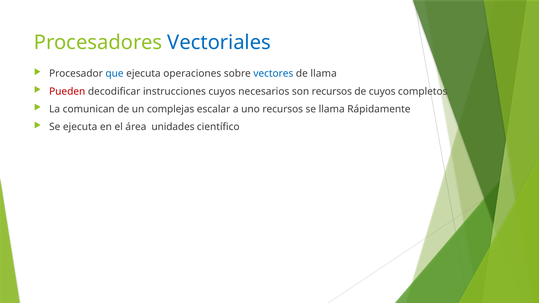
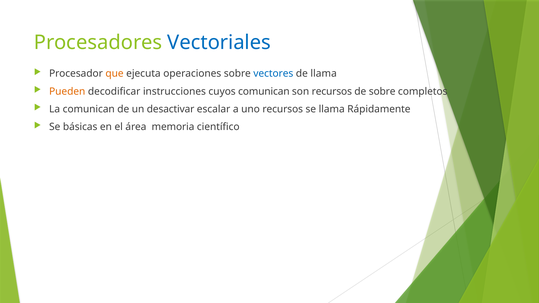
que colour: blue -> orange
Pueden colour: red -> orange
cuyos necesarios: necesarios -> comunican
de cuyos: cuyos -> sobre
complejas: complejas -> desactivar
Se ejecuta: ejecuta -> básicas
unidades: unidades -> memoria
